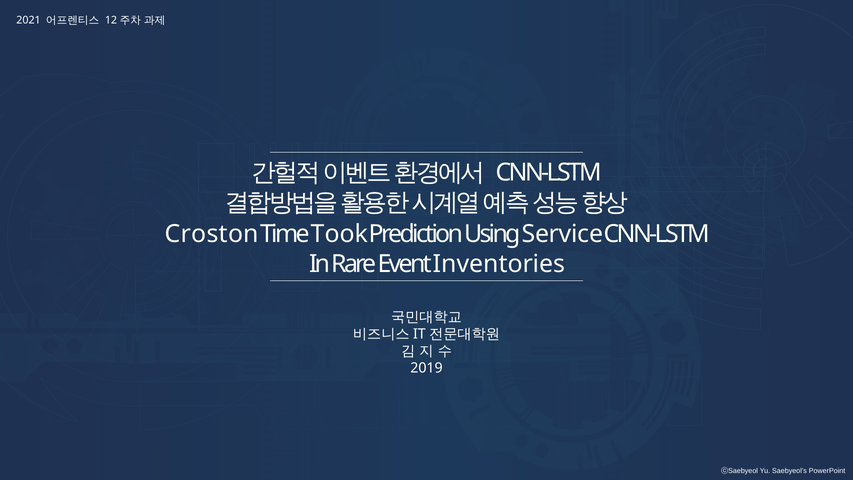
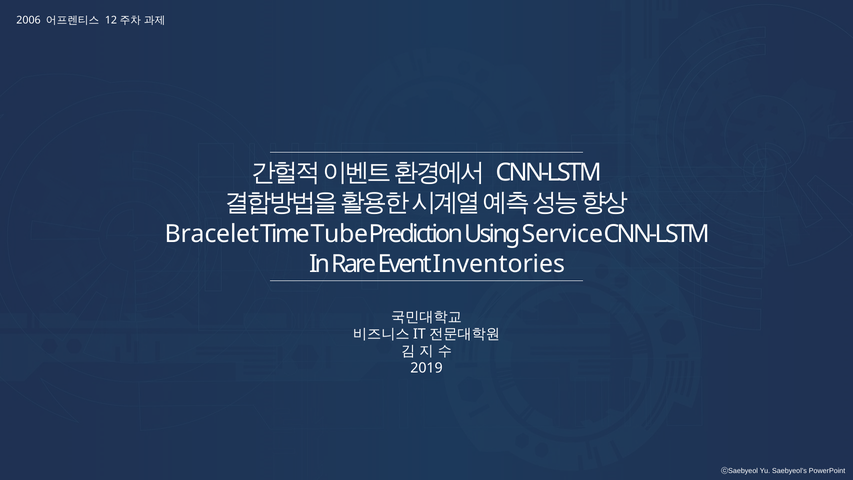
2021: 2021 -> 2006
Croston: Croston -> Bracelet
Took: Took -> Tube
